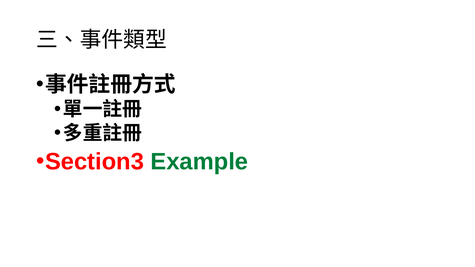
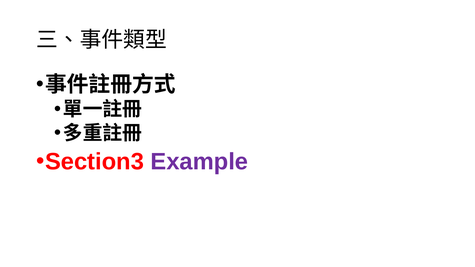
Example colour: green -> purple
